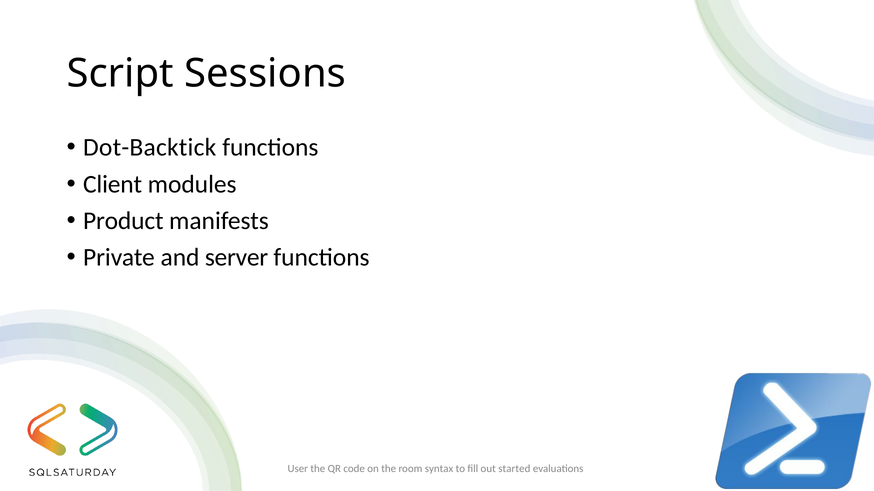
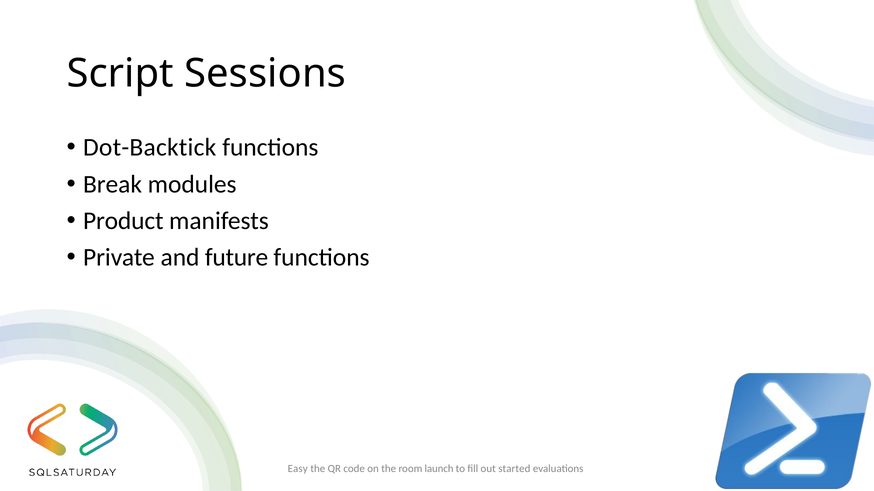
Client: Client -> Break
server: server -> future
User: User -> Easy
syntax: syntax -> launch
